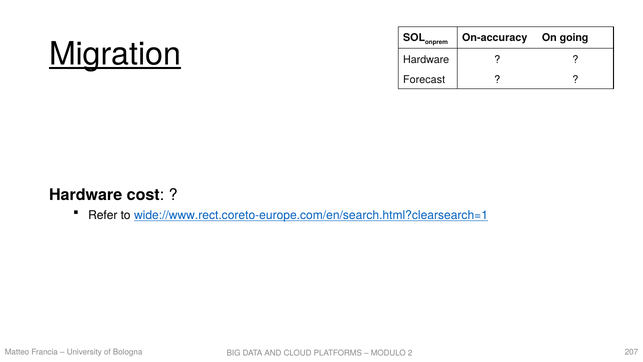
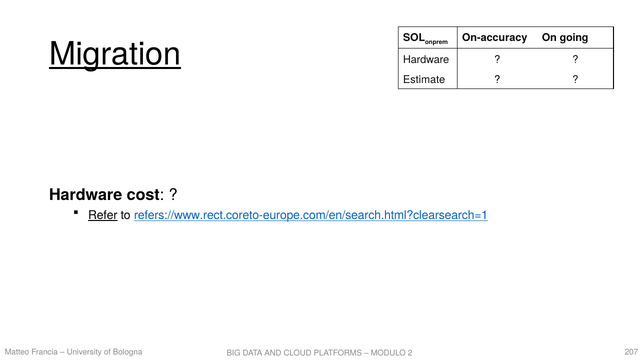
Forecast: Forecast -> Estimate
Refer underline: none -> present
wide://www.rect.coreto-europe.com/en/search.html?clearsearch=1: wide://www.rect.coreto-europe.com/en/search.html?clearsearch=1 -> refers://www.rect.coreto-europe.com/en/search.html?clearsearch=1
